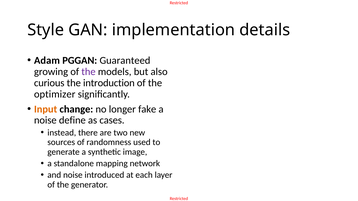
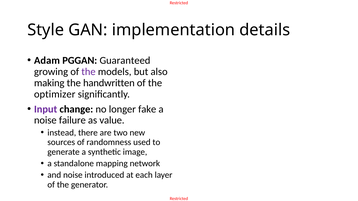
curious: curious -> making
introduction: introduction -> handwritten
Input colour: orange -> purple
define: define -> failure
cases: cases -> value
